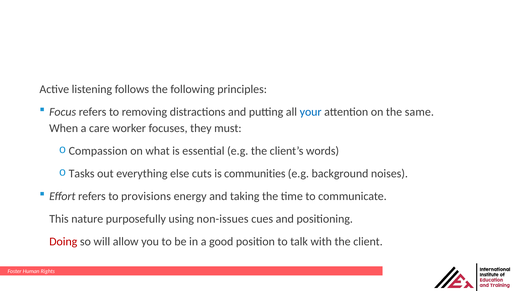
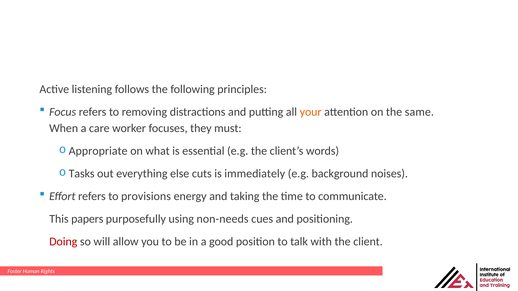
your colour: blue -> orange
Compassion: Compassion -> Appropriate
communities: communities -> immediately
nature: nature -> papers
non-issues: non-issues -> non-needs
